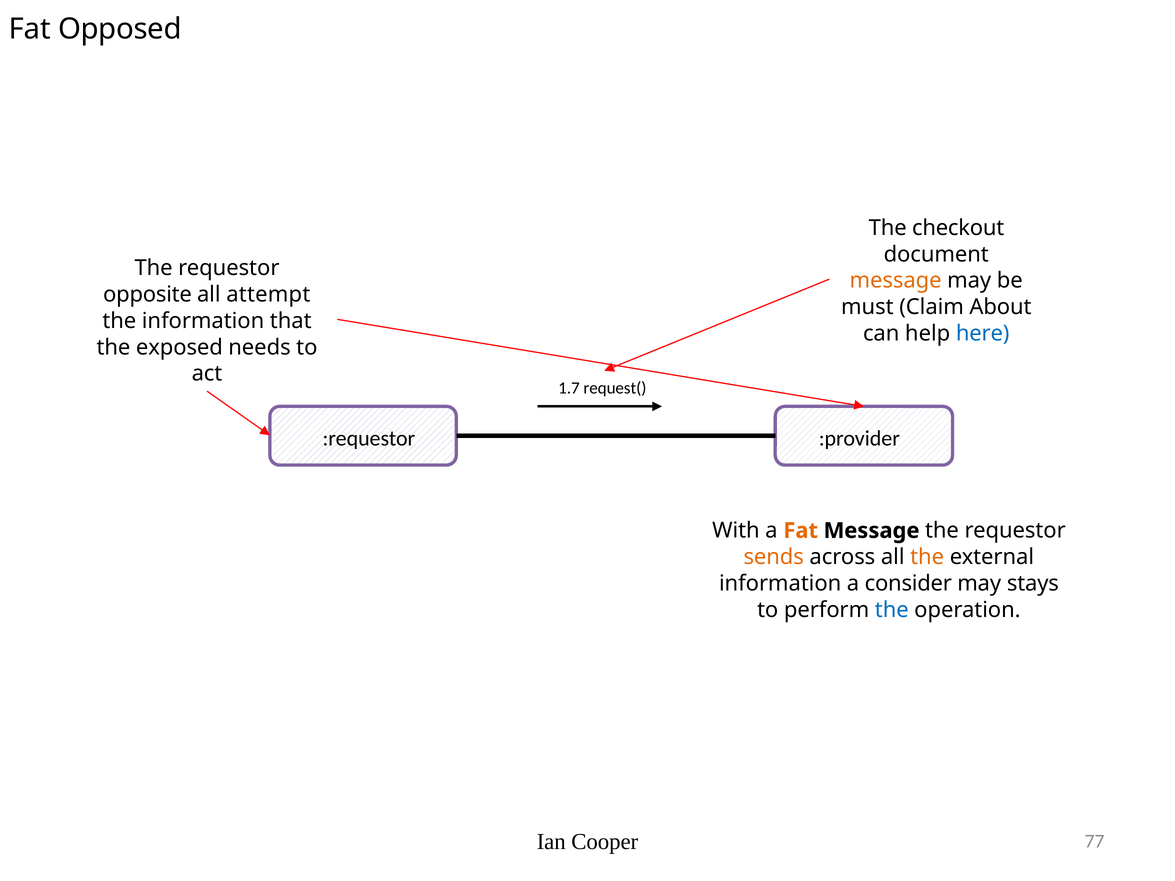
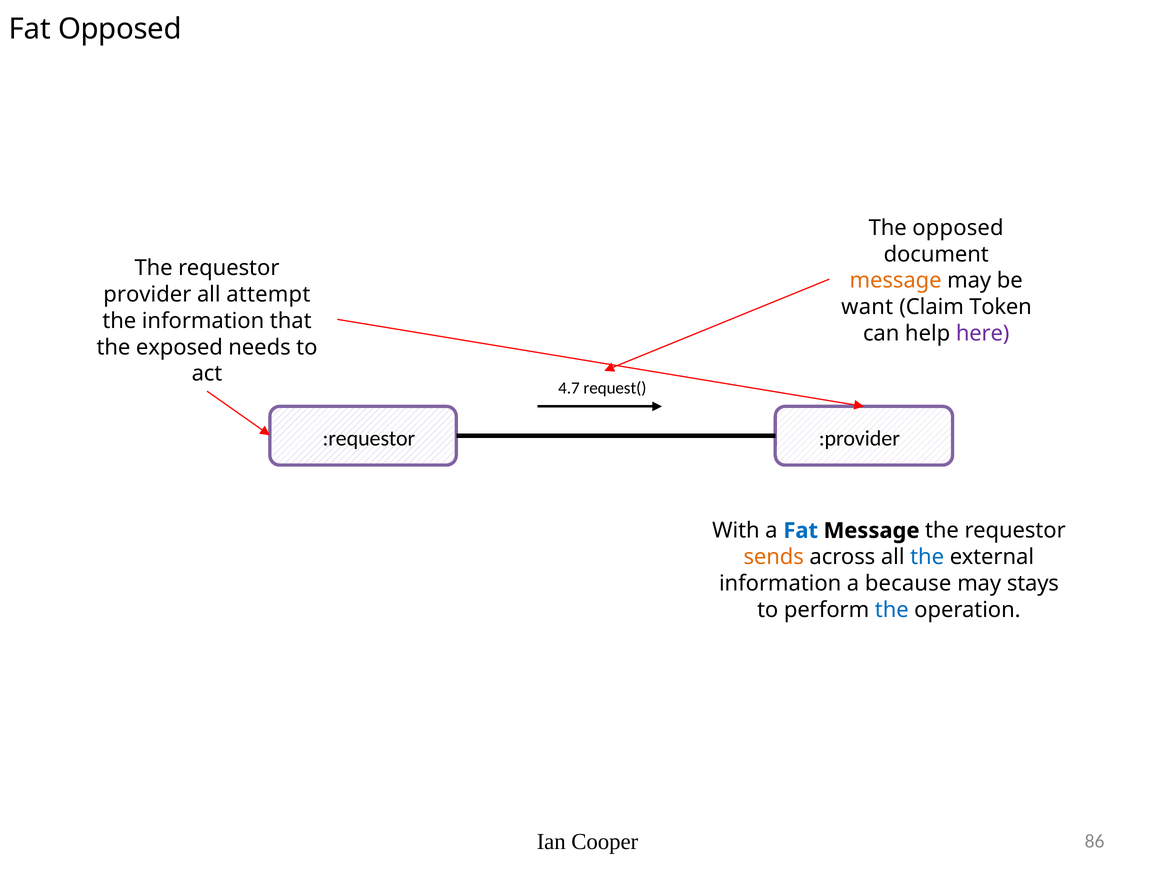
The checkout: checkout -> opposed
opposite: opposite -> provider
must: must -> want
About: About -> Token
here colour: blue -> purple
1.7: 1.7 -> 4.7
Fat at (801, 531) colour: orange -> blue
the at (927, 557) colour: orange -> blue
consider: consider -> because
77: 77 -> 86
